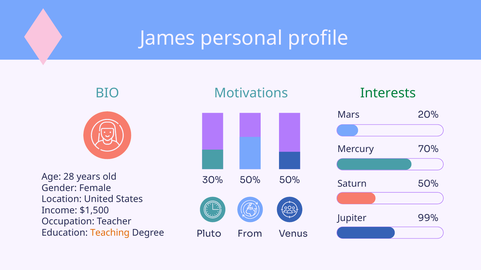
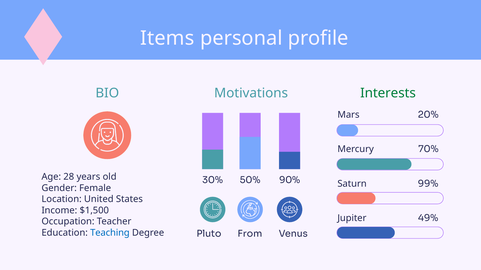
James: James -> Items
50% 50%: 50% -> 90%
Saturn 50%: 50% -> 99%
99%: 99% -> 49%
Teaching colour: orange -> blue
